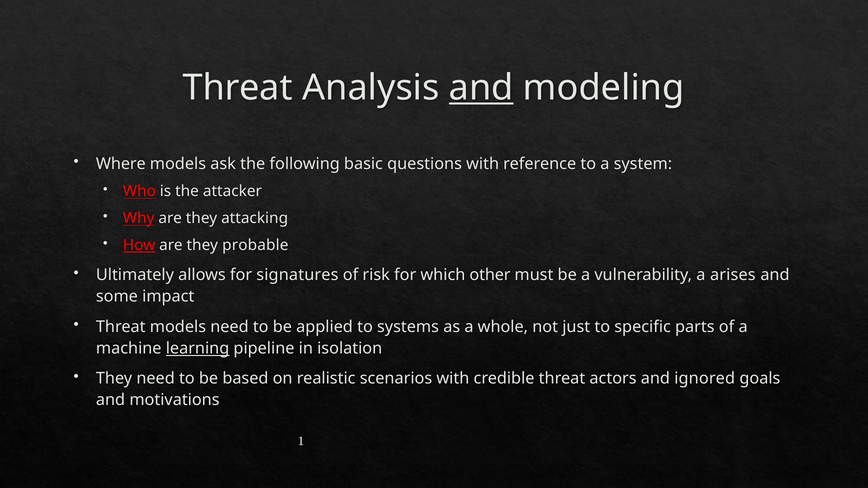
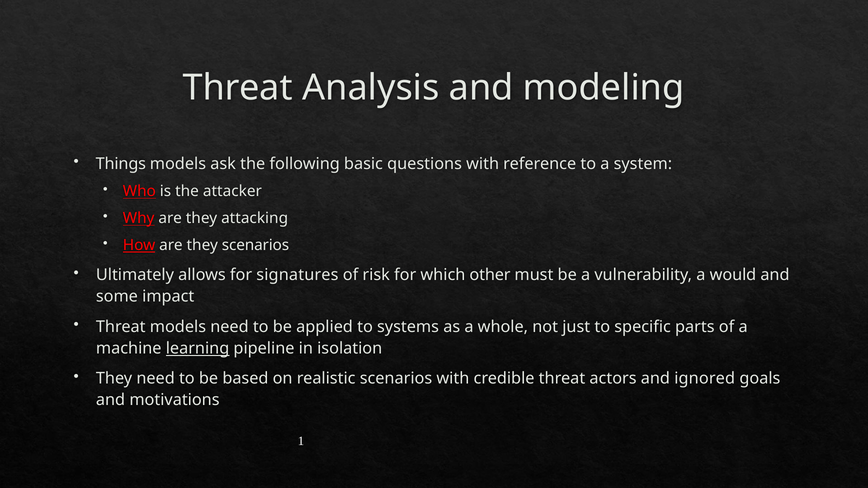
and at (481, 88) underline: present -> none
Where: Where -> Things
they probable: probable -> scenarios
arises: arises -> would
